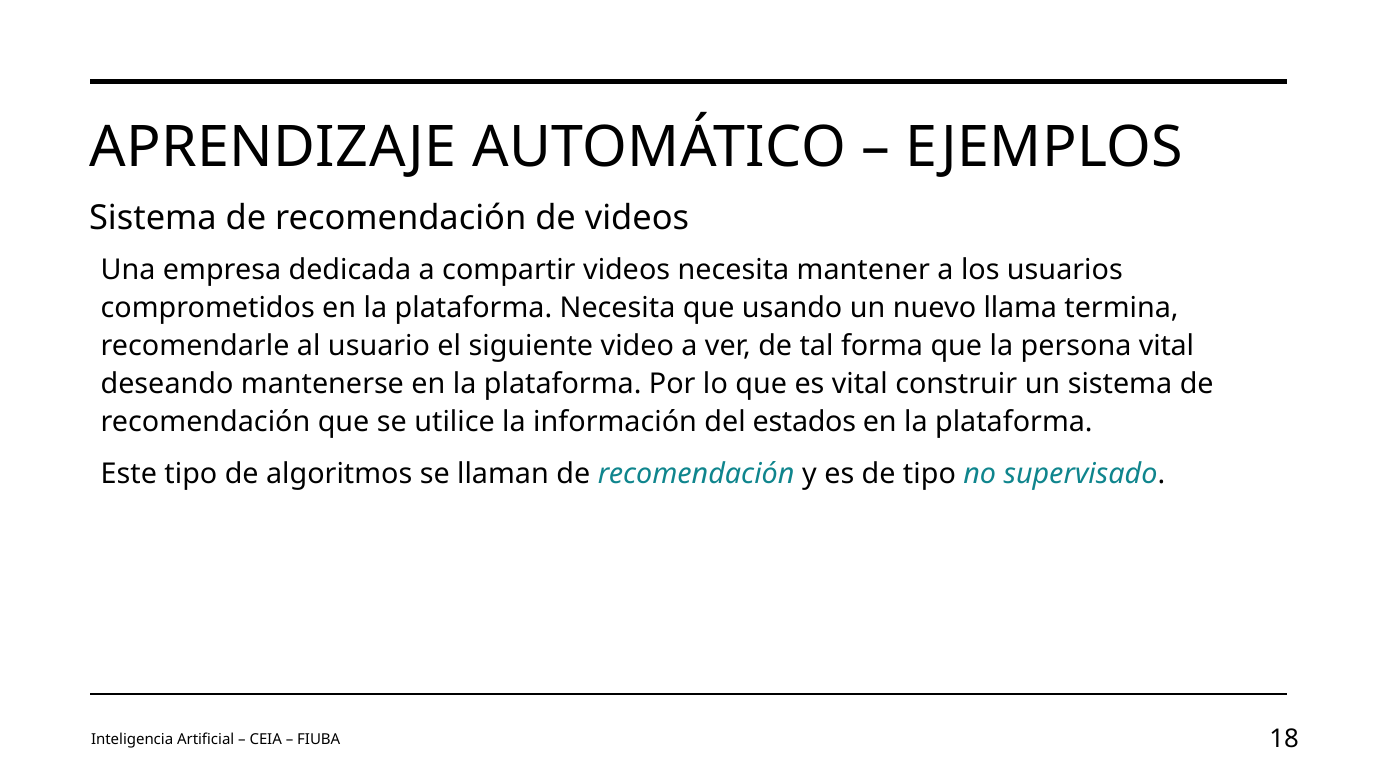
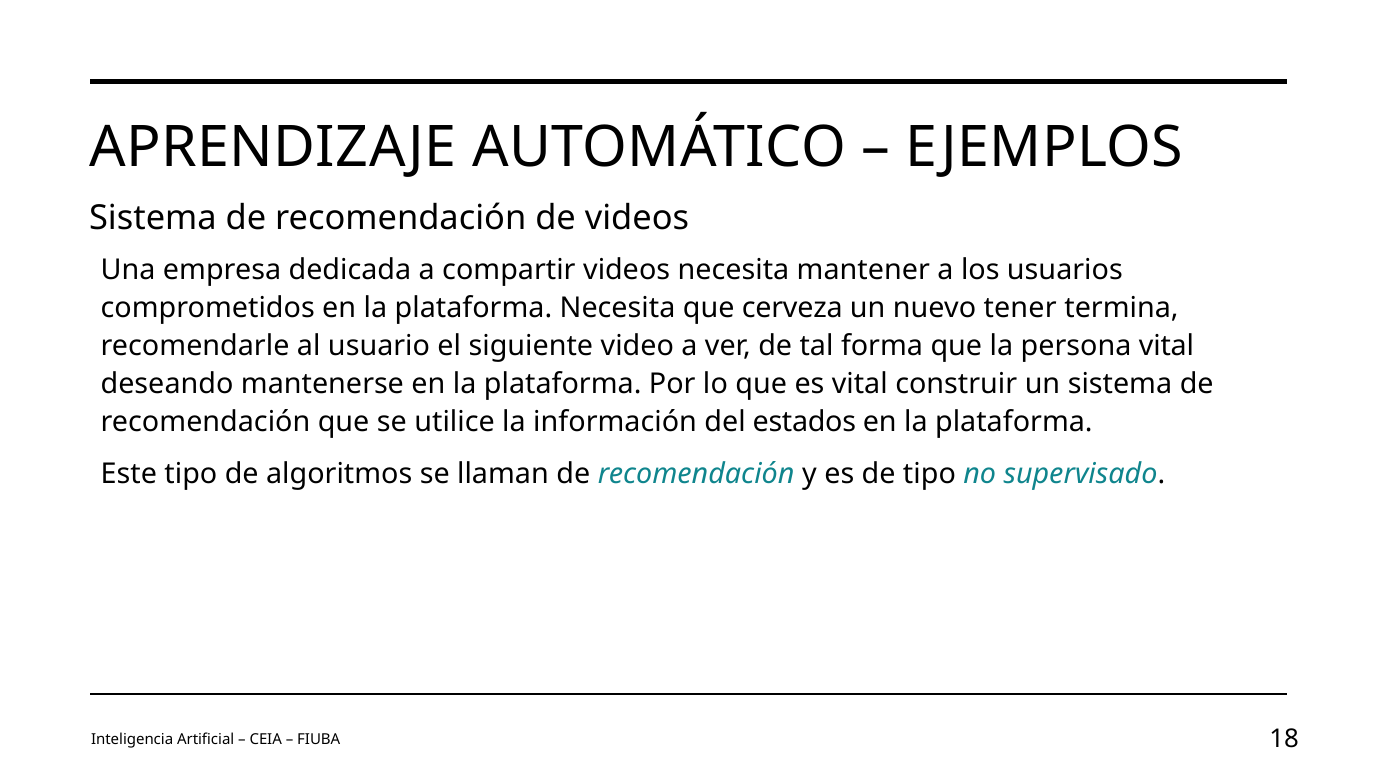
usando: usando -> cerveza
llama: llama -> tener
